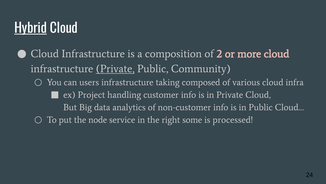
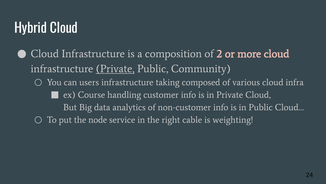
Hybrid underline: present -> none
Project: Project -> Course
some: some -> cable
processed: processed -> weighting
